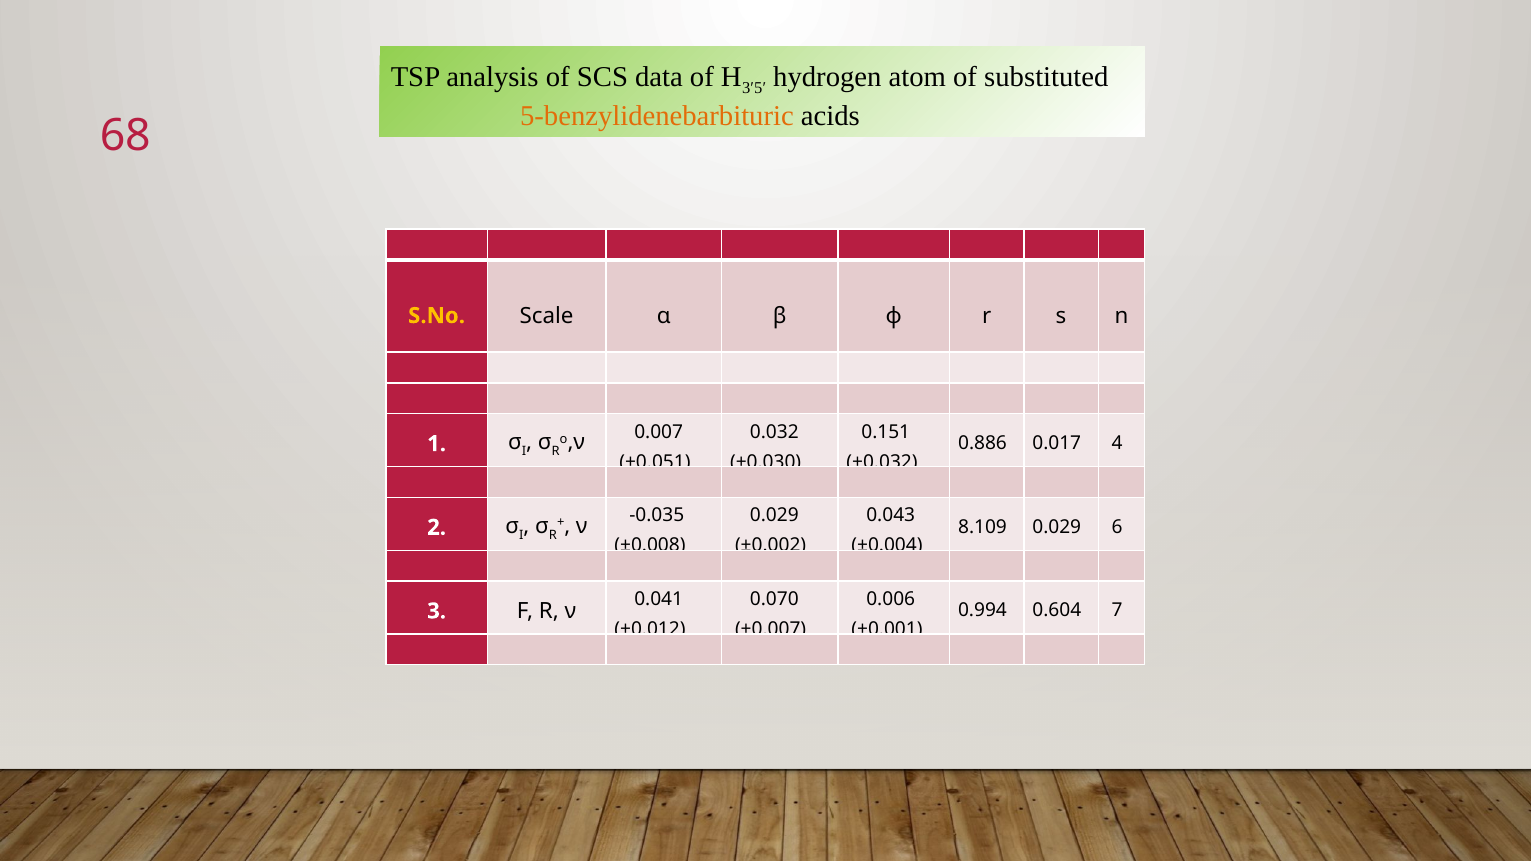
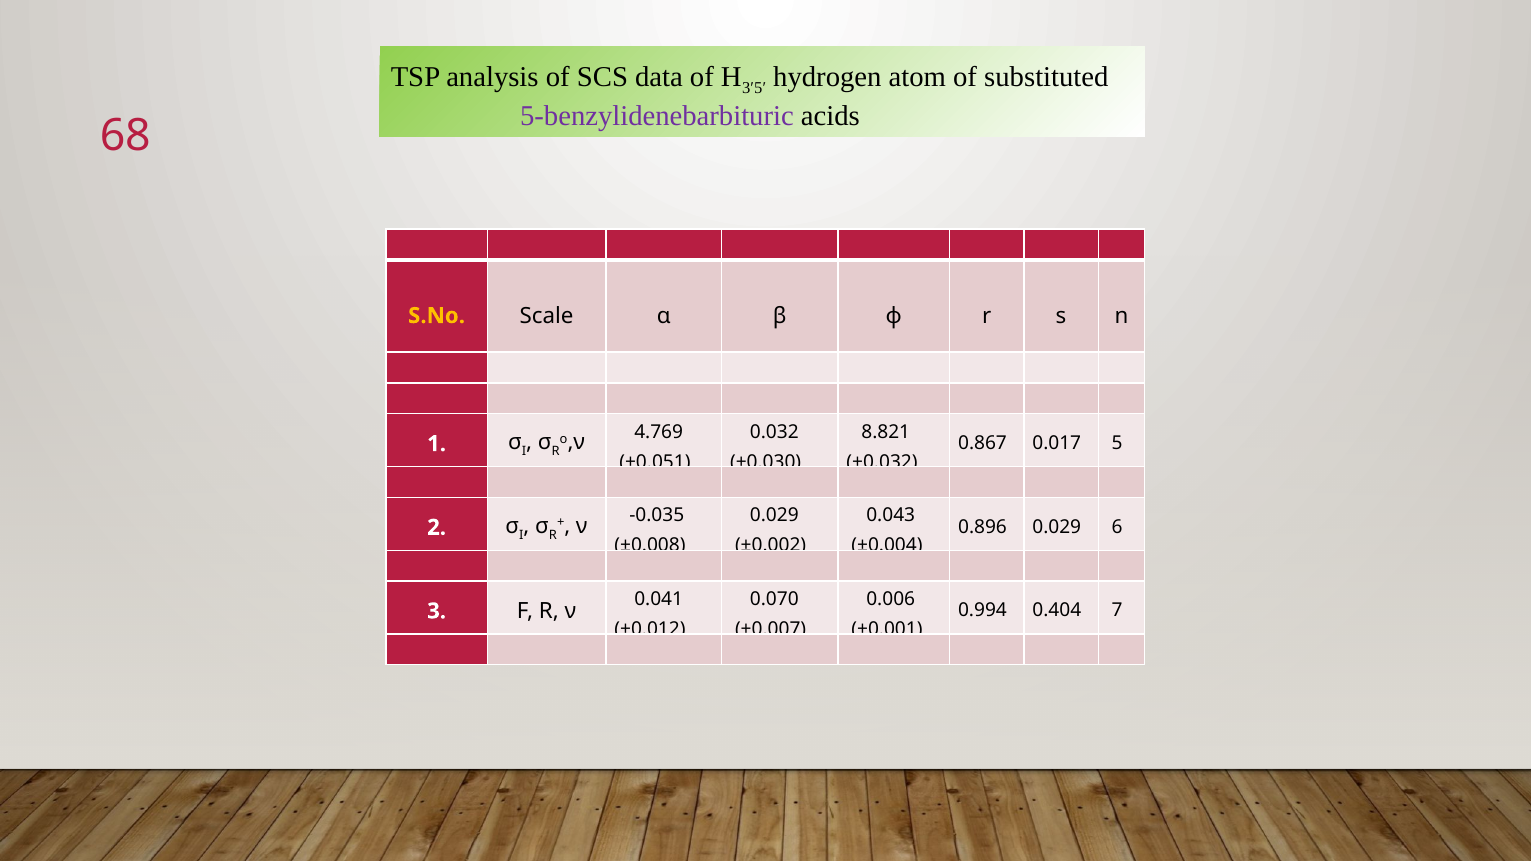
5-benzylidenebarbituric colour: orange -> purple
0.151: 0.151 -> 8.821
0.886: 0.886 -> 0.867
4: 4 -> 5
0.007: 0.007 -> 4.769
8.109: 8.109 -> 0.896
0.604: 0.604 -> 0.404
